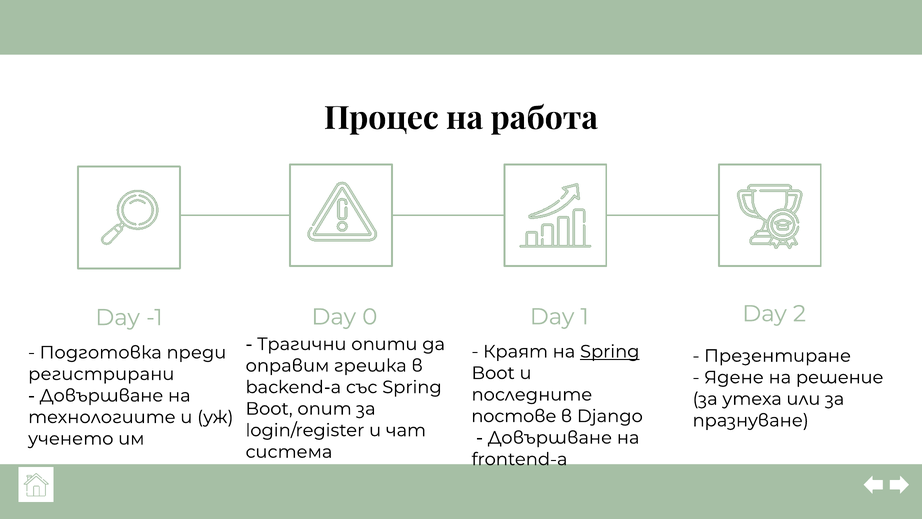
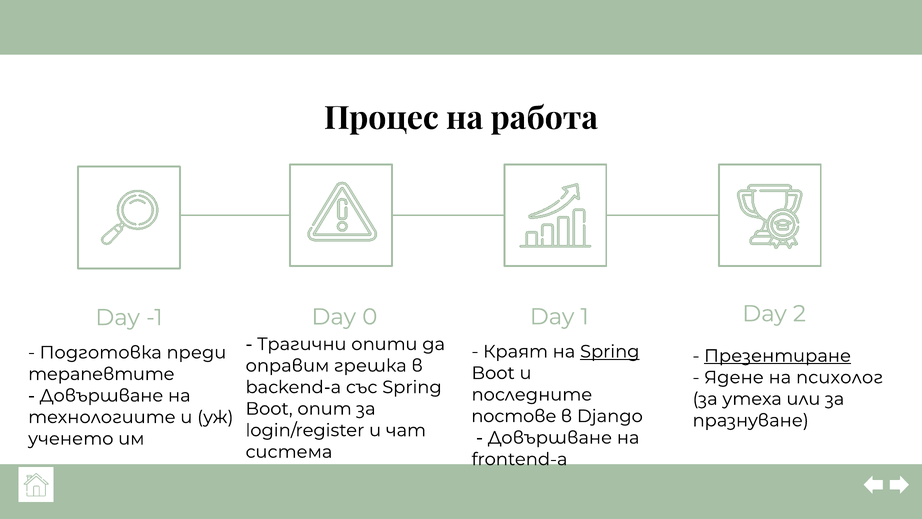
Презентиране underline: none -> present
регистрирани: регистрирани -> терапевтите
решение: решение -> психолог
